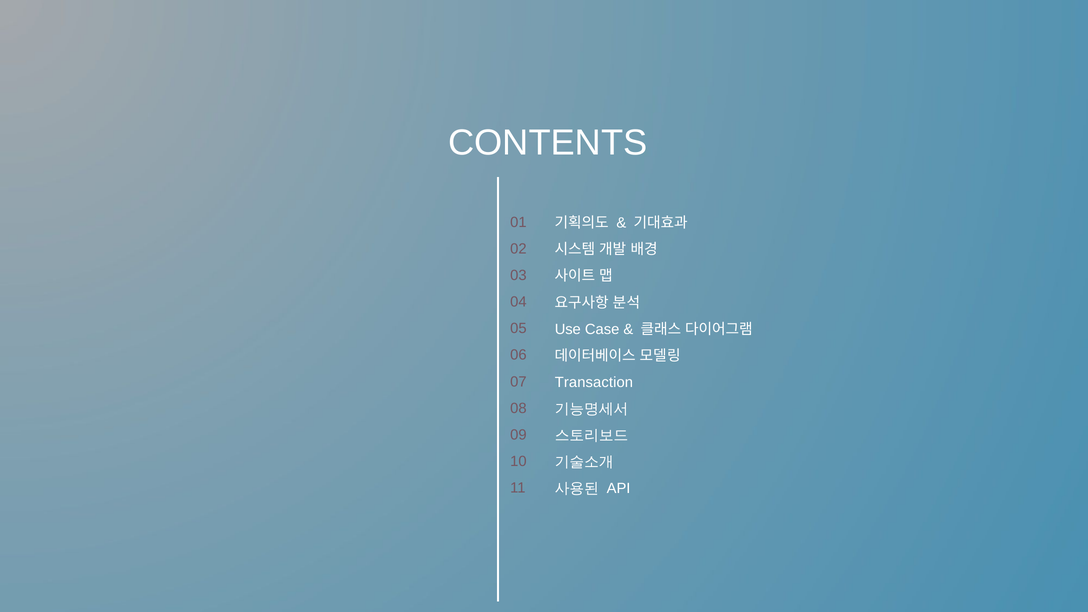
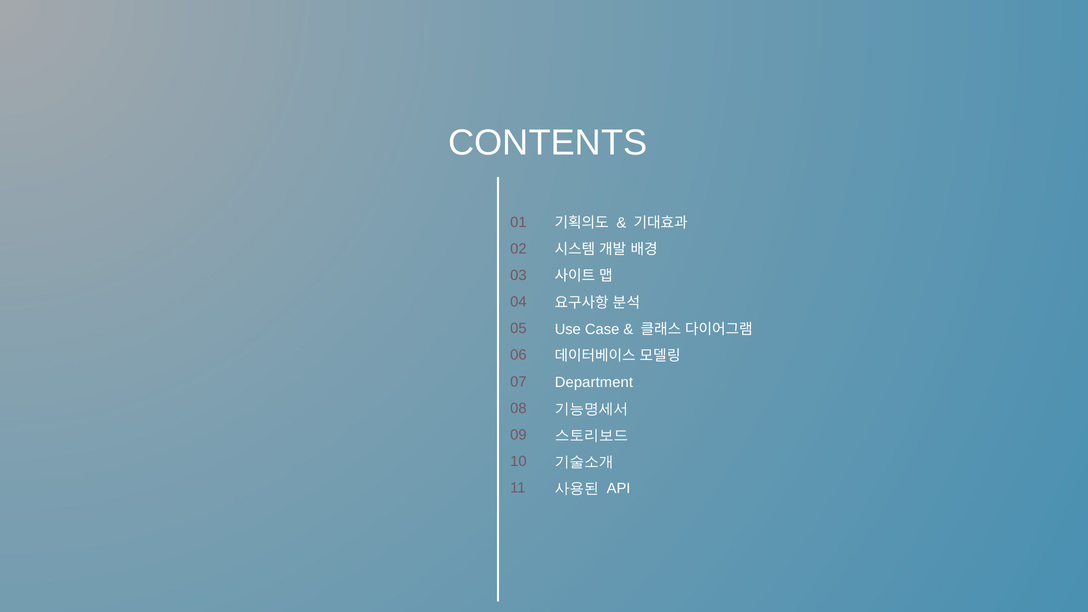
Transaction: Transaction -> Department
